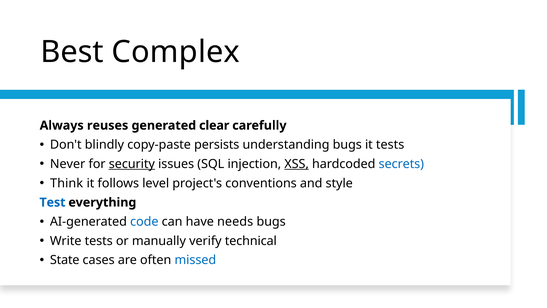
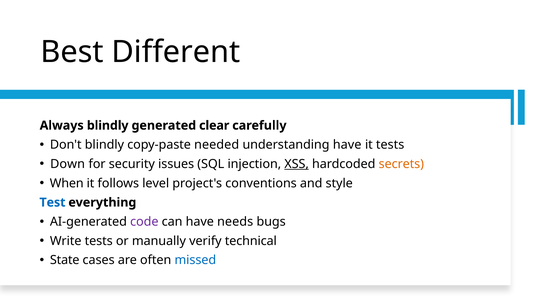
Complex: Complex -> Different
Always reuses: reuses -> blindly
persists: persists -> needed
understanding bugs: bugs -> have
Never: Never -> Down
security underline: present -> none
secrets colour: blue -> orange
Think: Think -> When
code colour: blue -> purple
